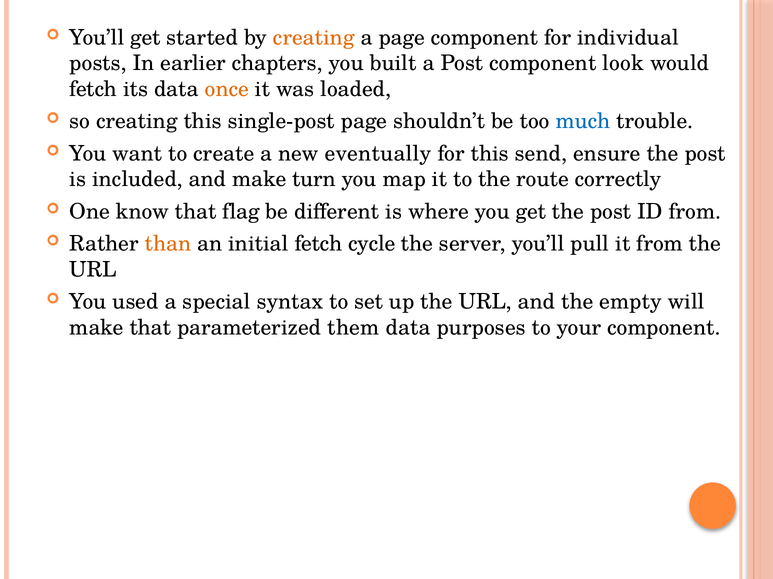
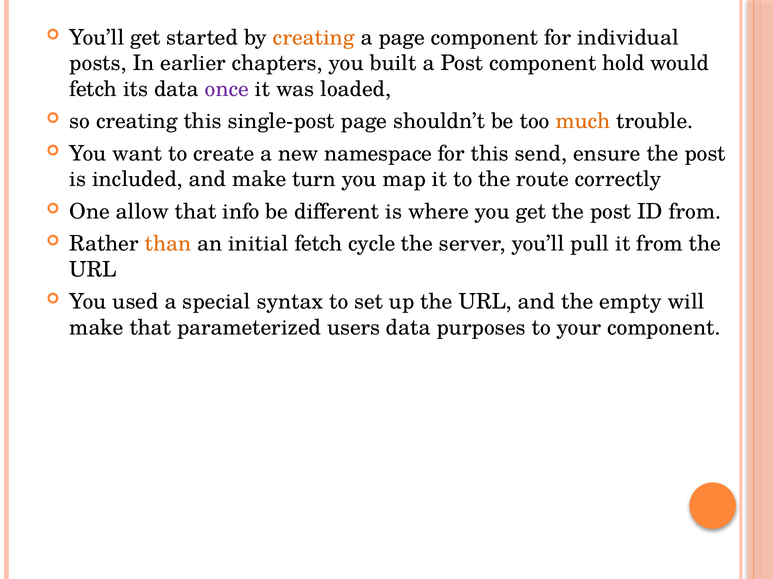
look: look -> hold
once colour: orange -> purple
much colour: blue -> orange
eventually: eventually -> namespace
know: know -> allow
flag: flag -> info
them: them -> users
